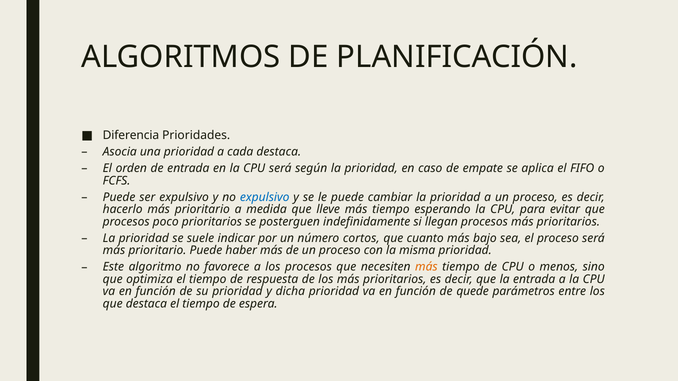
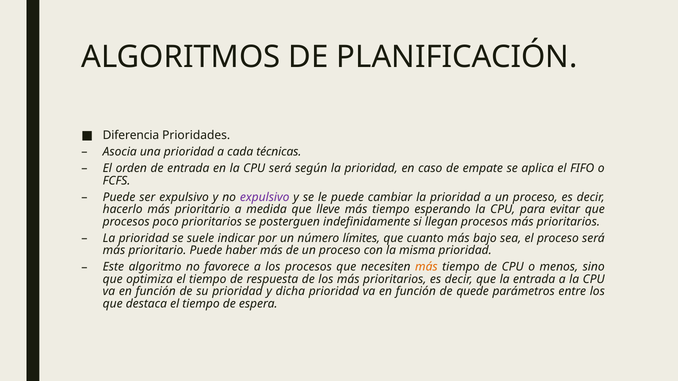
cada destaca: destaca -> técnicas
expulsivo at (265, 197) colour: blue -> purple
cortos: cortos -> límites
